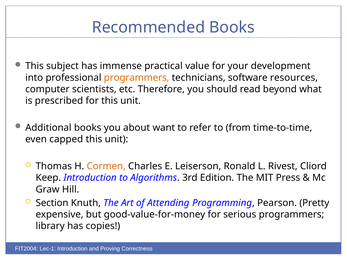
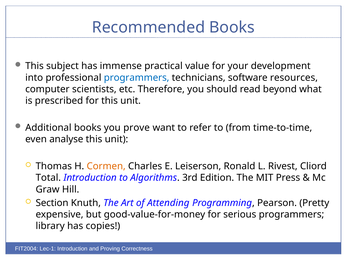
programmers at (137, 78) colour: orange -> blue
about: about -> prove
capped: capped -> analyse
Keep: Keep -> Total
